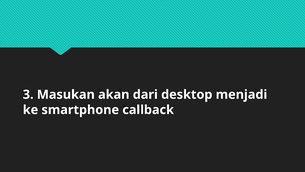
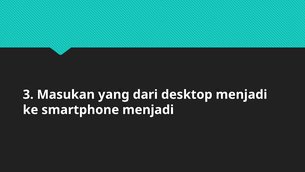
akan: akan -> yang
smartphone callback: callback -> menjadi
